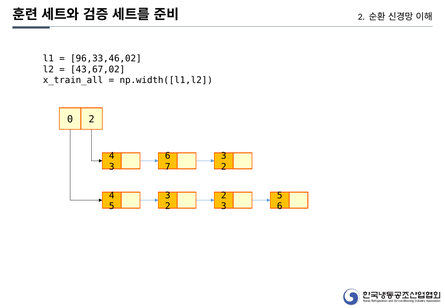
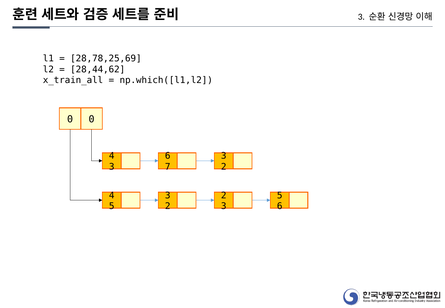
2 at (361, 17): 2 -> 3
96,33,46,02: 96,33,46,02 -> 28,78,25,69
43,67,02: 43,67,02 -> 28,44,62
np.width([l1,l2: np.width([l1,l2 -> np.which([l1,l2
0 2: 2 -> 0
